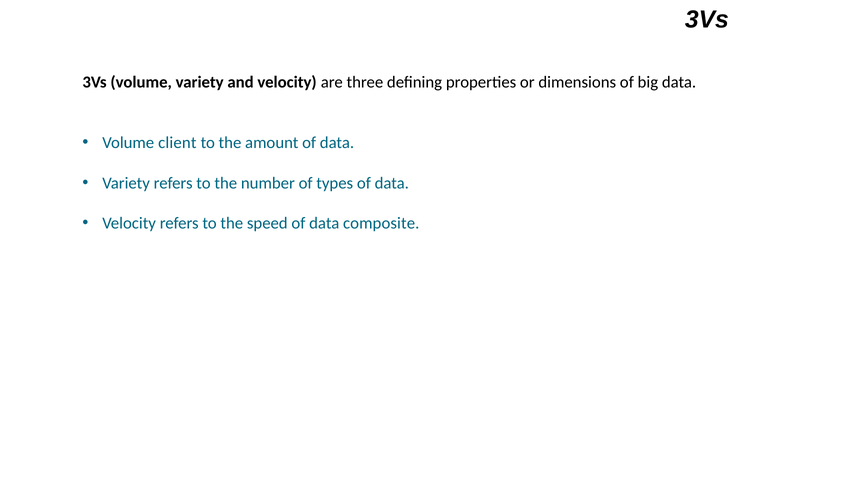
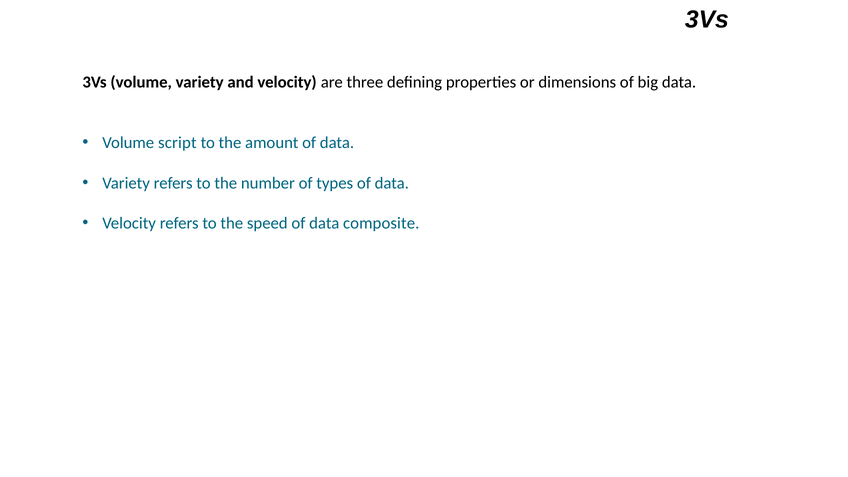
client: client -> script
